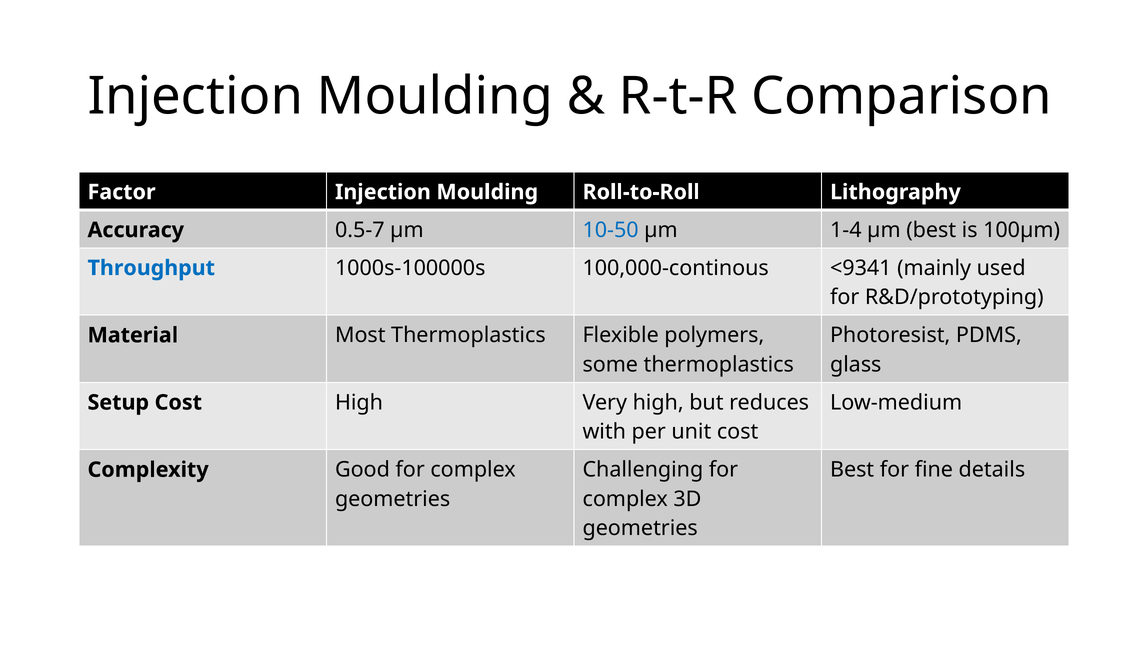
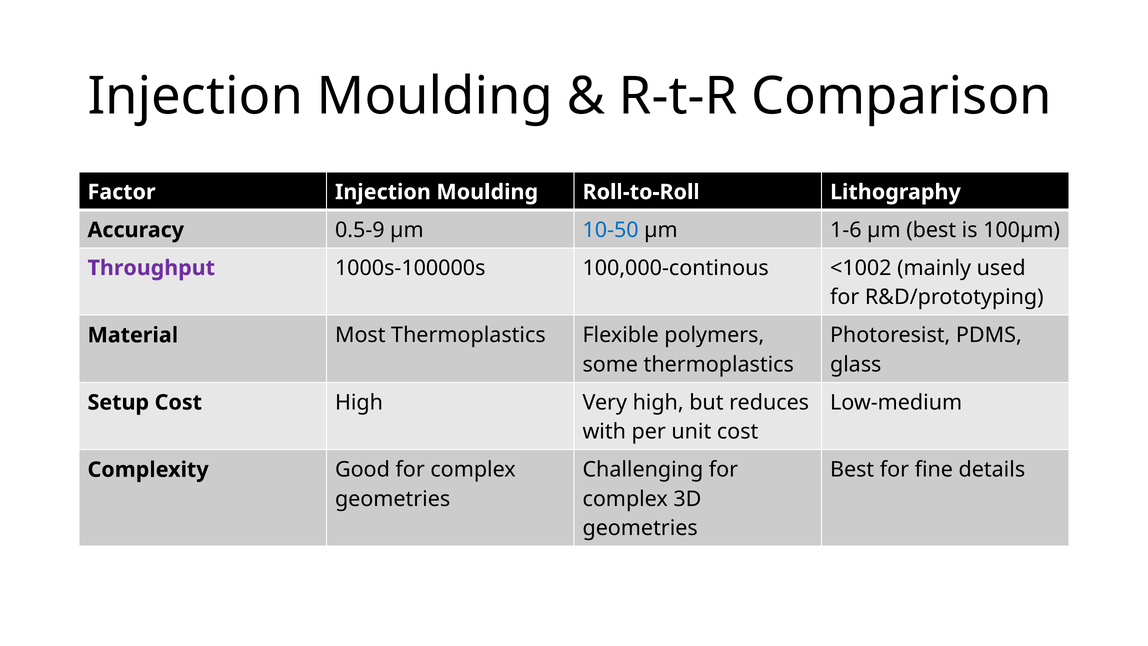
0.5-7: 0.5-7 -> 0.5-9
1-4: 1-4 -> 1-6
Throughput colour: blue -> purple
<9341: <9341 -> <1002
